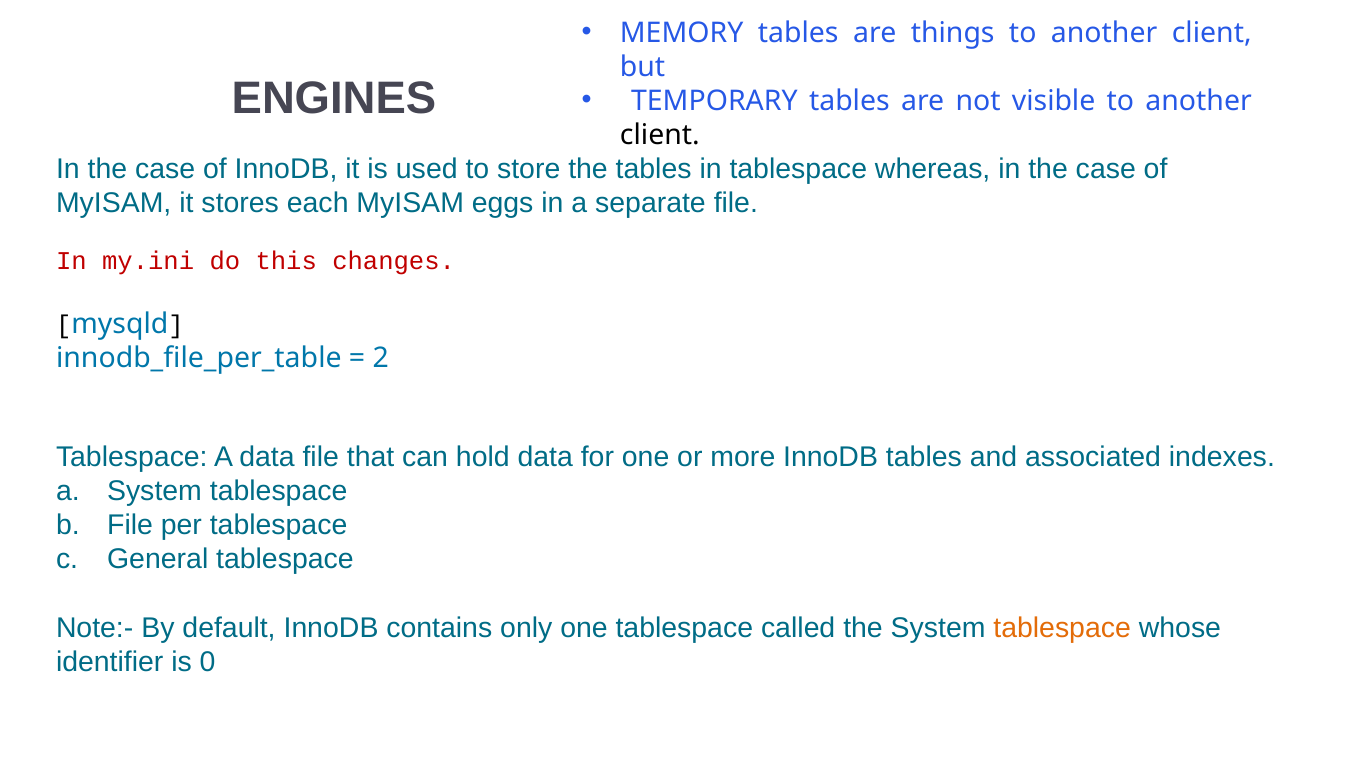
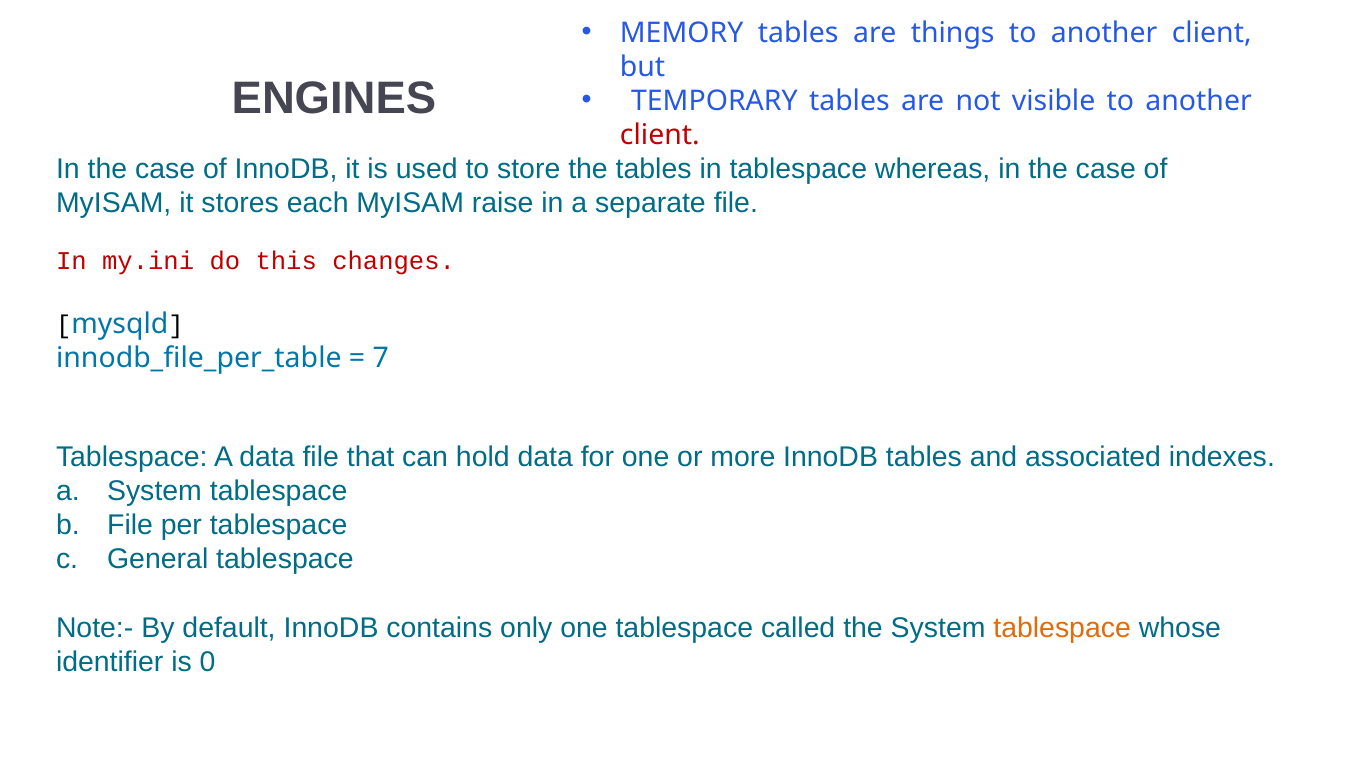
client at (660, 135) colour: black -> red
eggs: eggs -> raise
2: 2 -> 7
